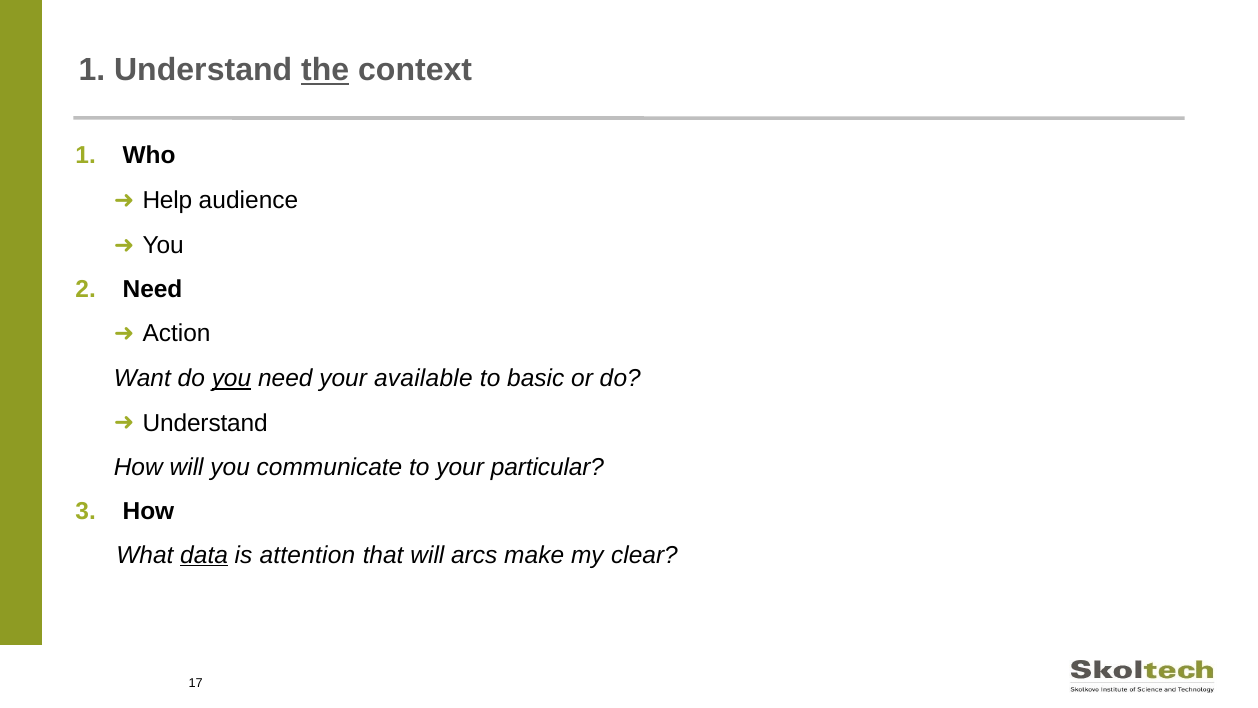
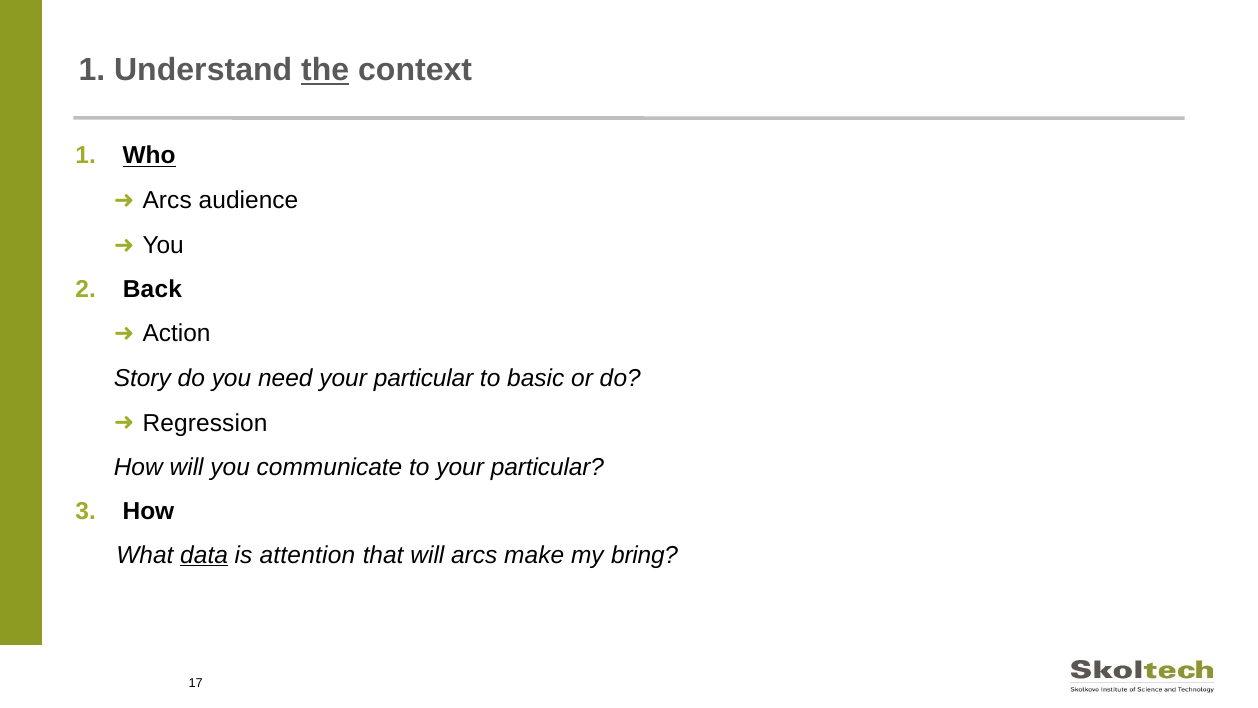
Who underline: none -> present
Help at (167, 200): Help -> Arcs
Need at (153, 289): Need -> Back
Want: Want -> Story
you at (231, 378) underline: present -> none
need your available: available -> particular
Understand at (205, 423): Understand -> Regression
clear: clear -> bring
